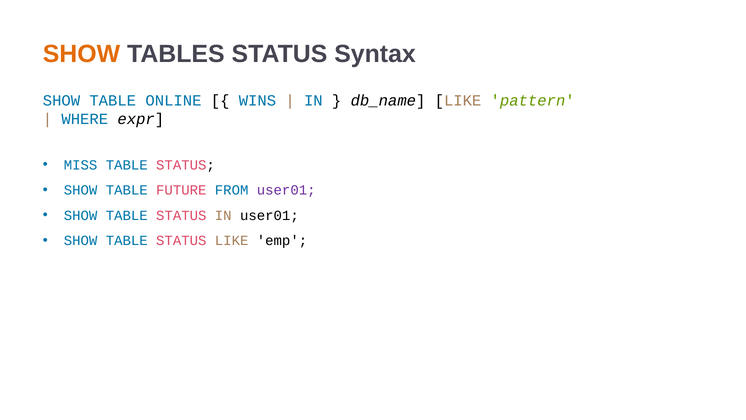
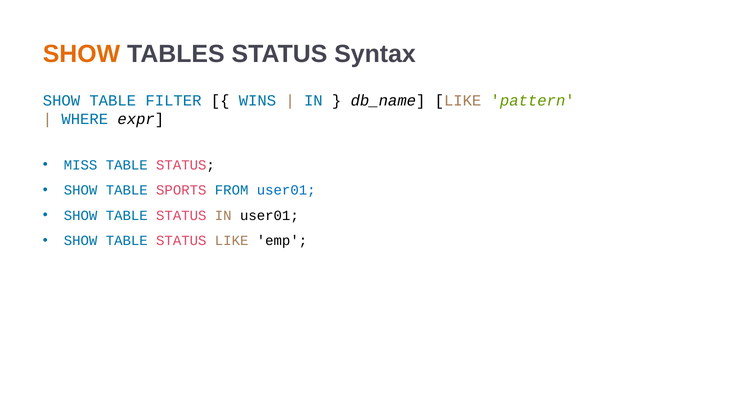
ONLINE: ONLINE -> FILTER
FUTURE: FUTURE -> SPORTS
user01 at (286, 190) colour: purple -> blue
